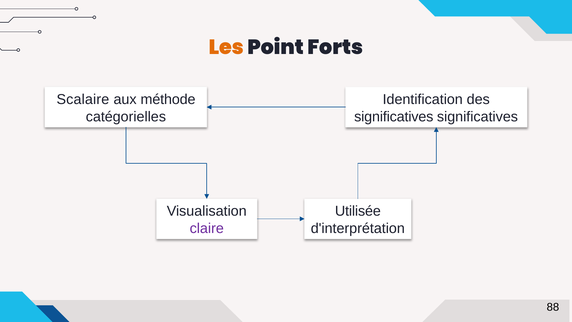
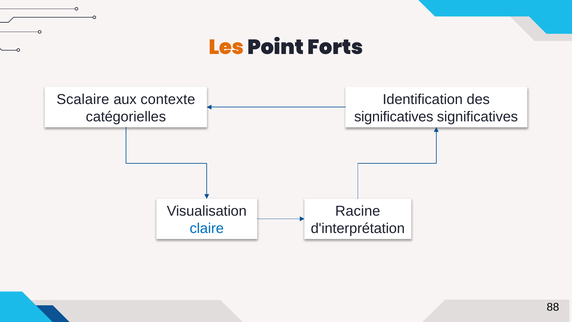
méthode: méthode -> contexte
Utilisée: Utilisée -> Racine
claire colour: purple -> blue
